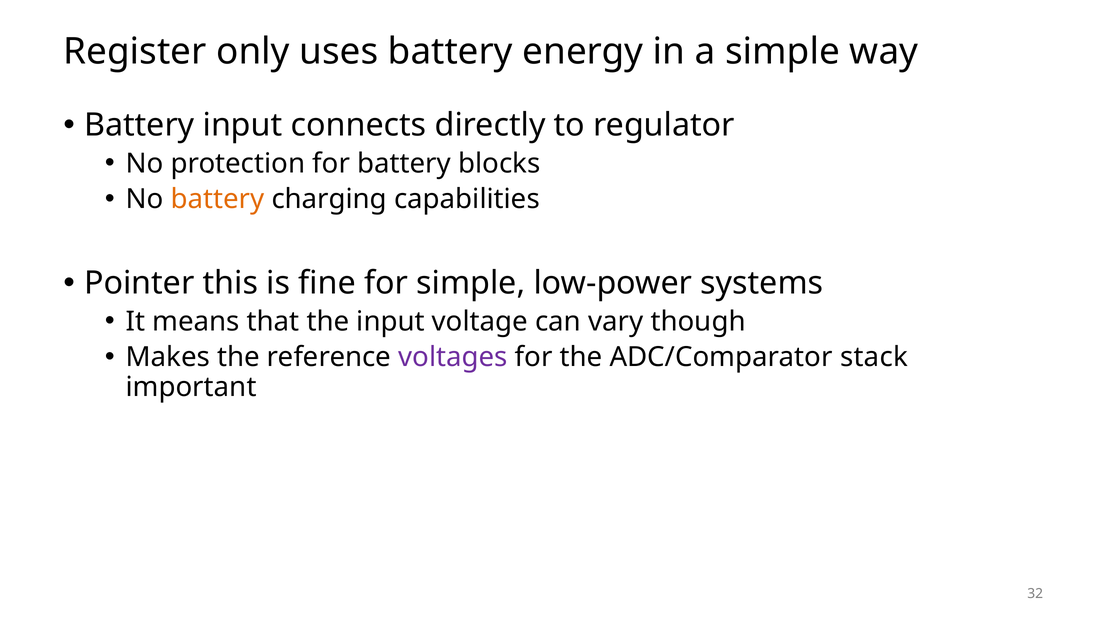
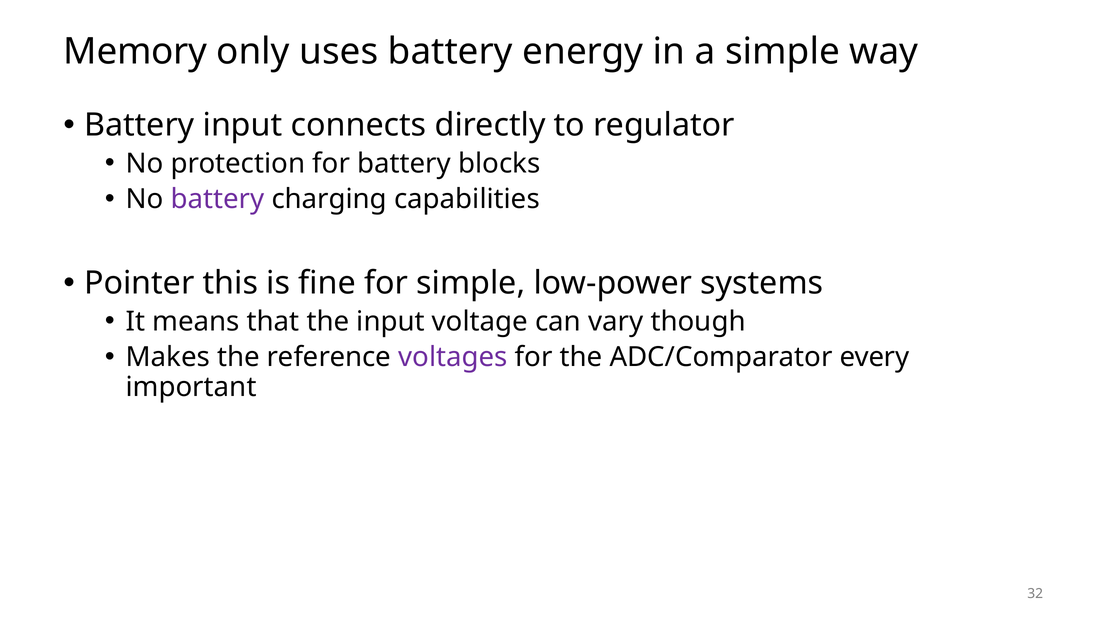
Register: Register -> Memory
battery at (218, 199) colour: orange -> purple
stack: stack -> every
